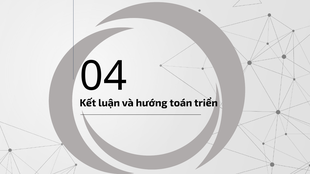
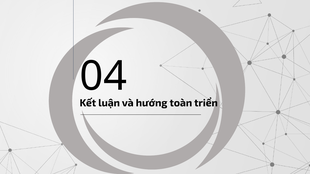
toán: toán -> toàn
